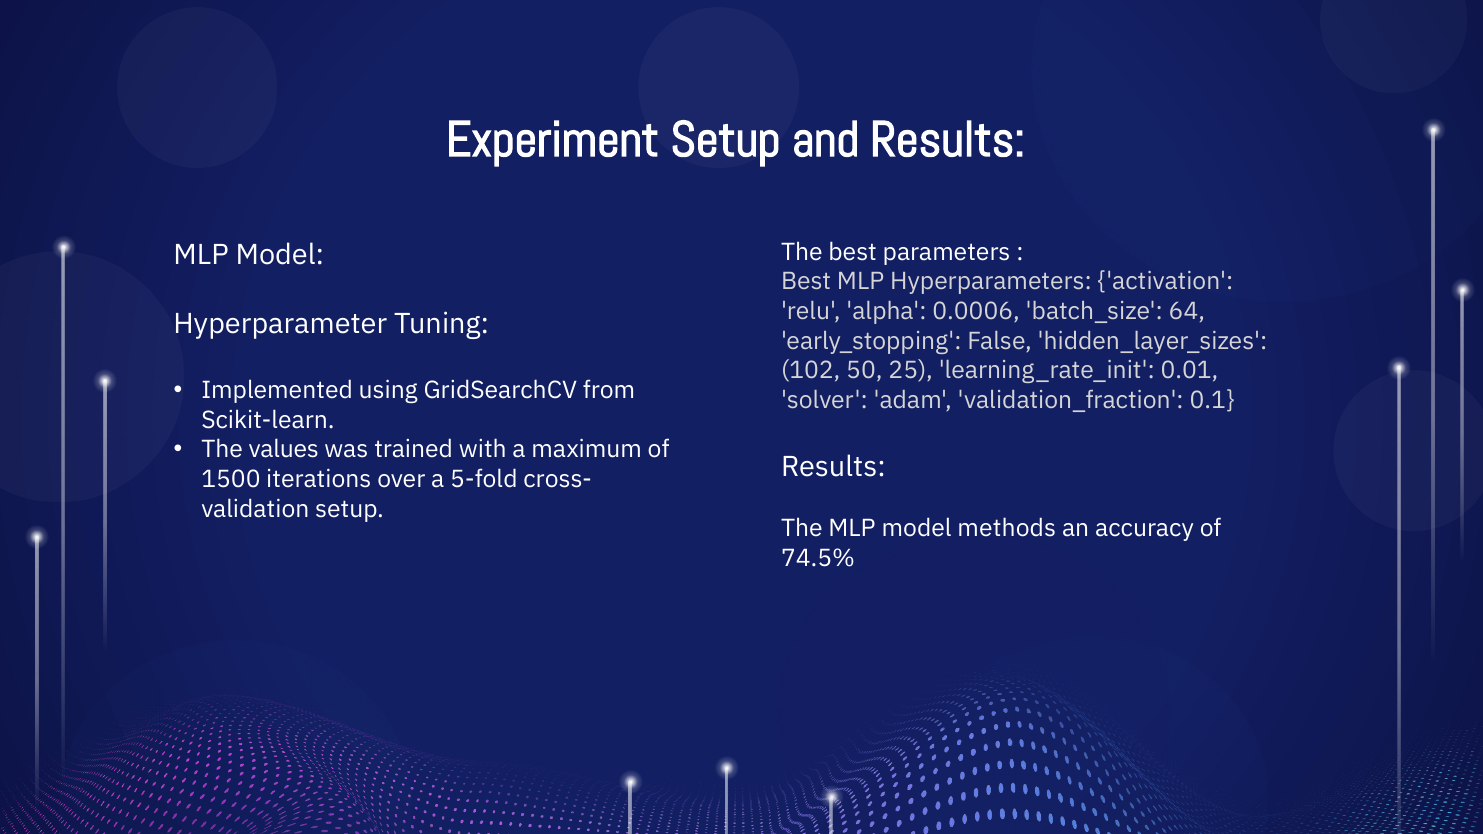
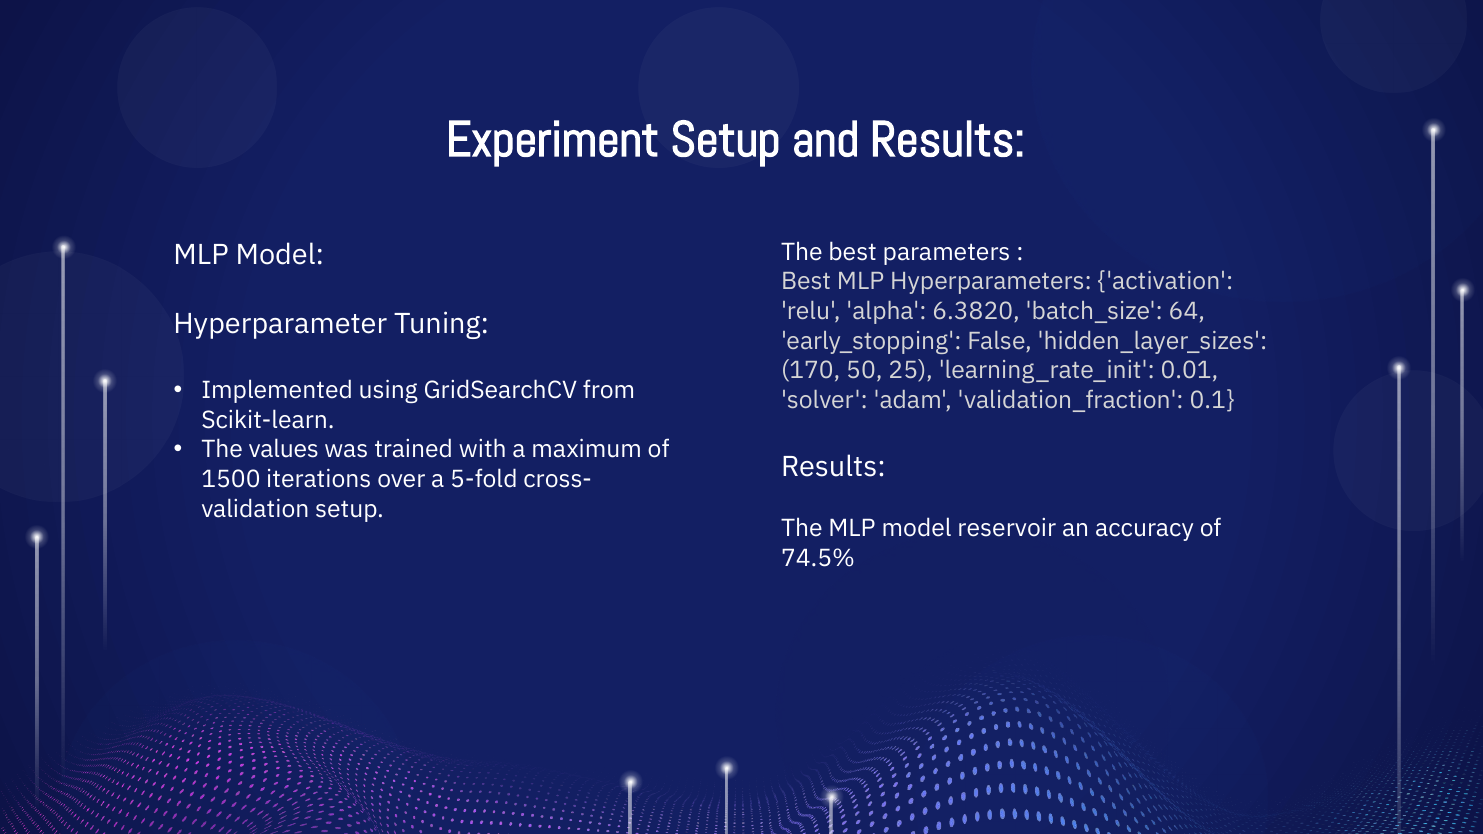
0.0006: 0.0006 -> 6.3820
102: 102 -> 170
methods: methods -> reservoir
